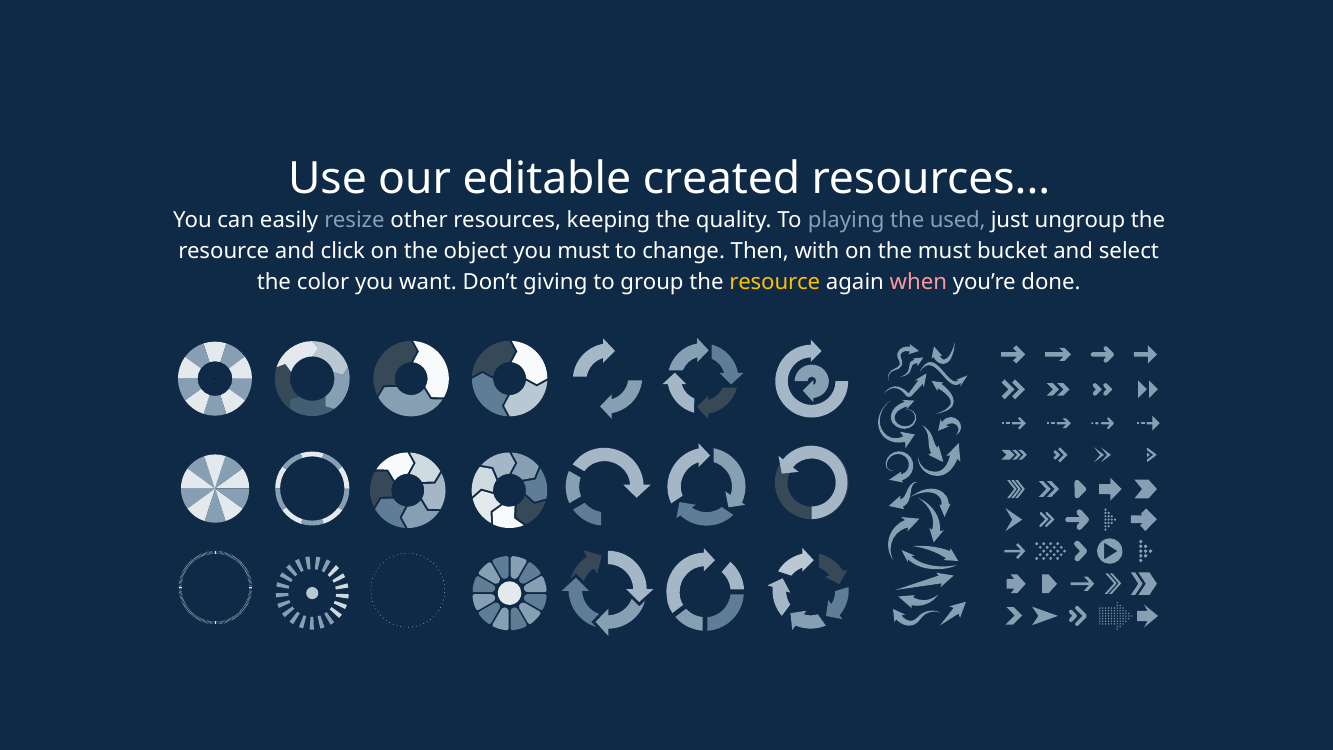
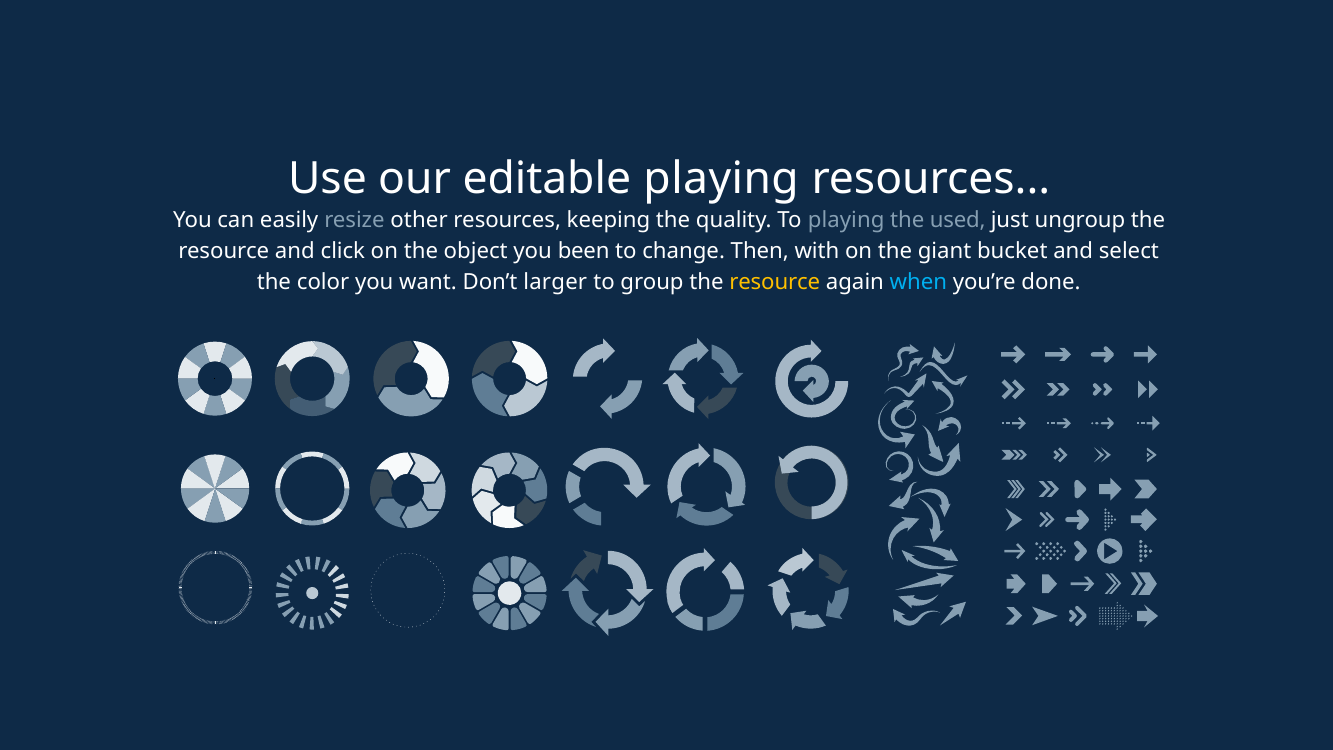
editable created: created -> playing
you must: must -> been
the must: must -> giant
giving: giving -> larger
when colour: pink -> light blue
